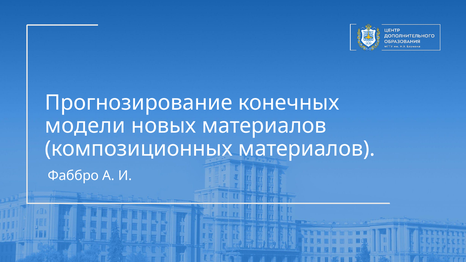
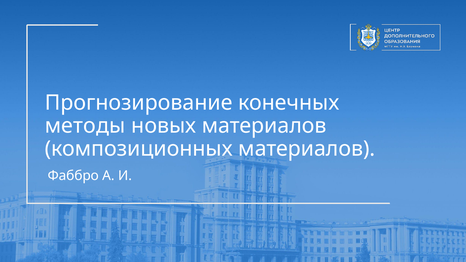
модели: модели -> методы
